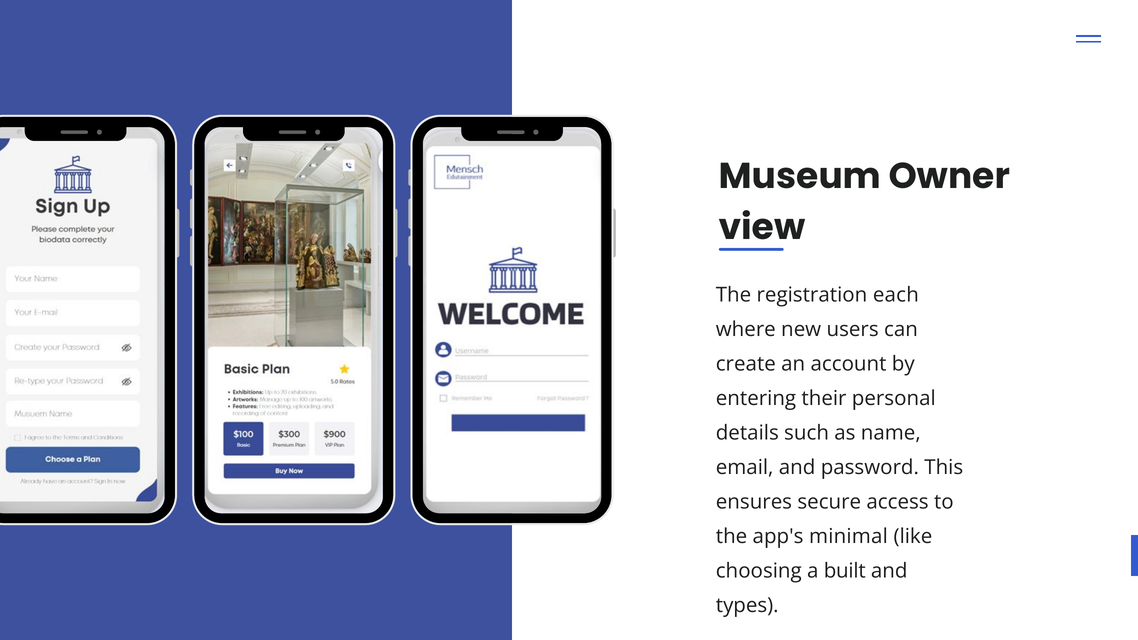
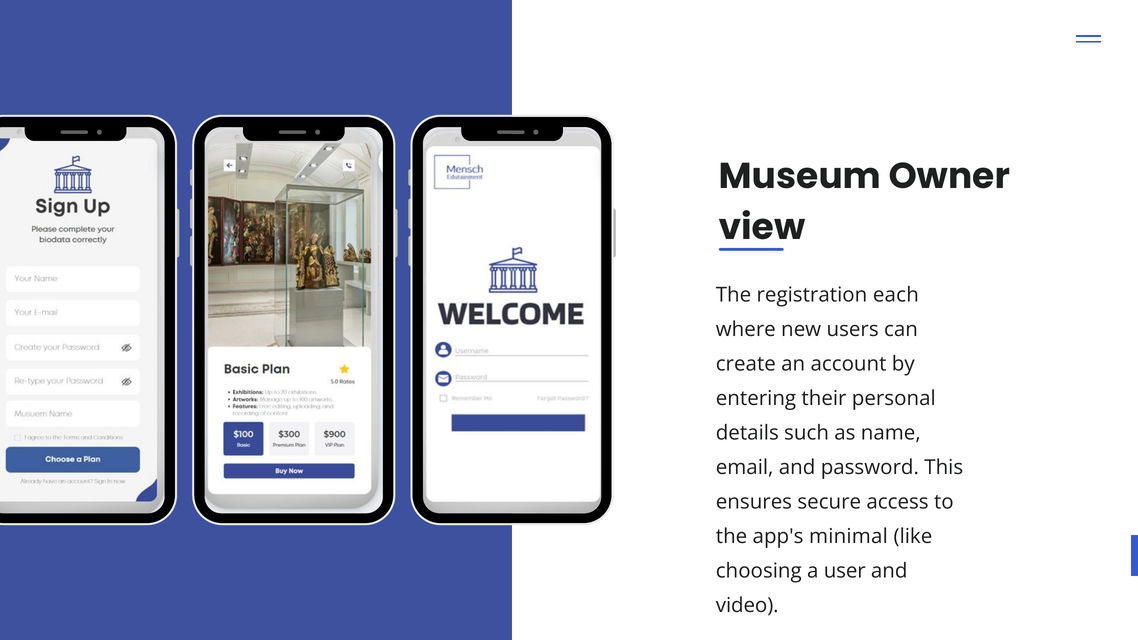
built: built -> user
types: types -> video
